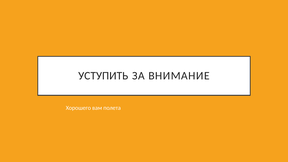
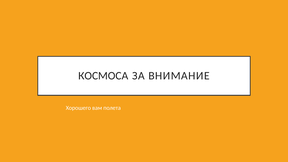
УСТУПИТЬ: УСТУПИТЬ -> КОСМОСА
